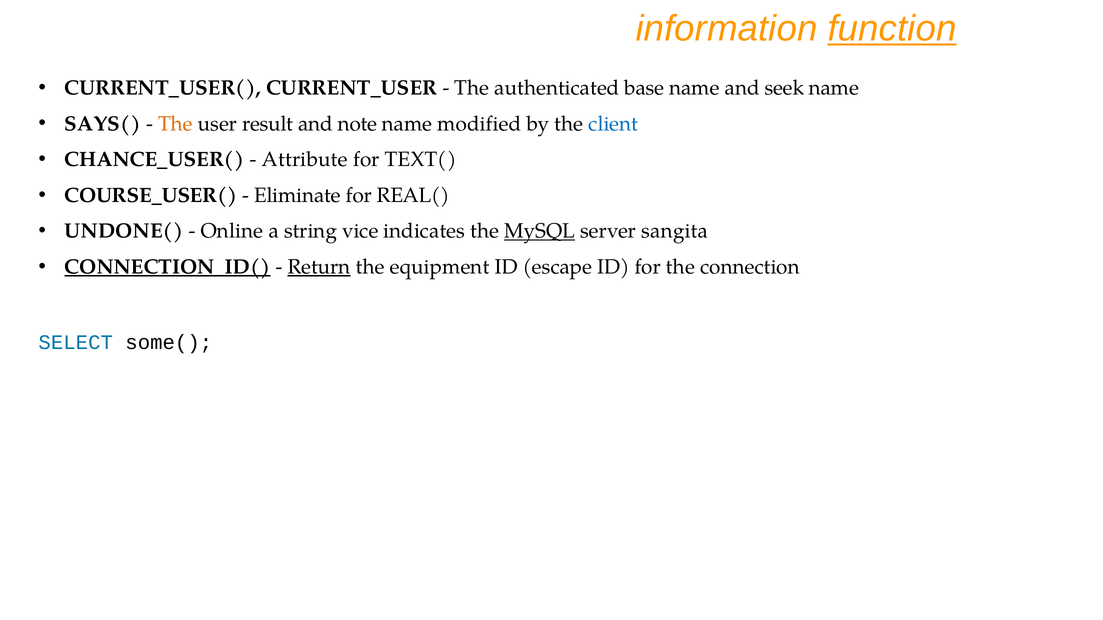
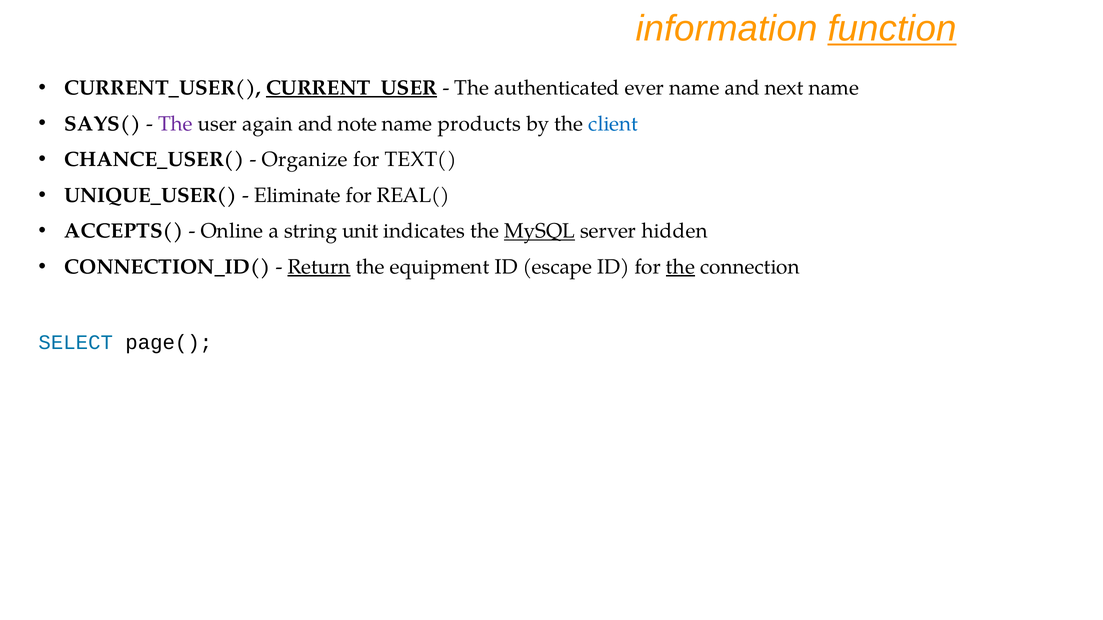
CURRENT_USER underline: none -> present
base: base -> ever
seek: seek -> next
The at (175, 124) colour: orange -> purple
result: result -> again
modified: modified -> products
Attribute: Attribute -> Organize
COURSE_USER(: COURSE_USER( -> UNIQUE_USER(
UNDONE(: UNDONE( -> ACCEPTS(
vice: vice -> unit
sangita: sangita -> hidden
CONNECTION_ID( underline: present -> none
the at (680, 267) underline: none -> present
some(: some( -> page(
